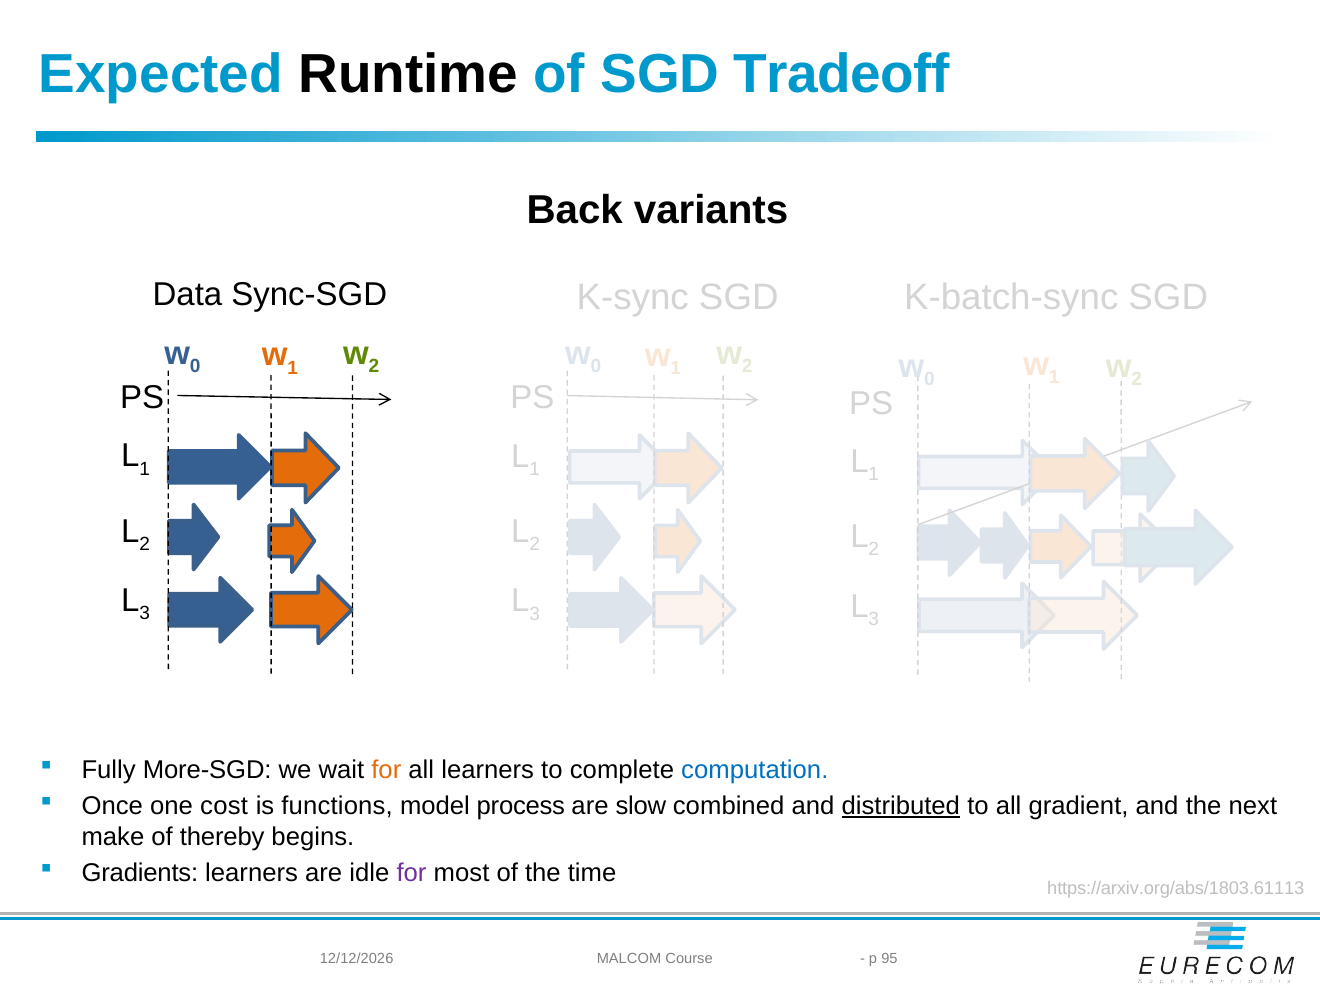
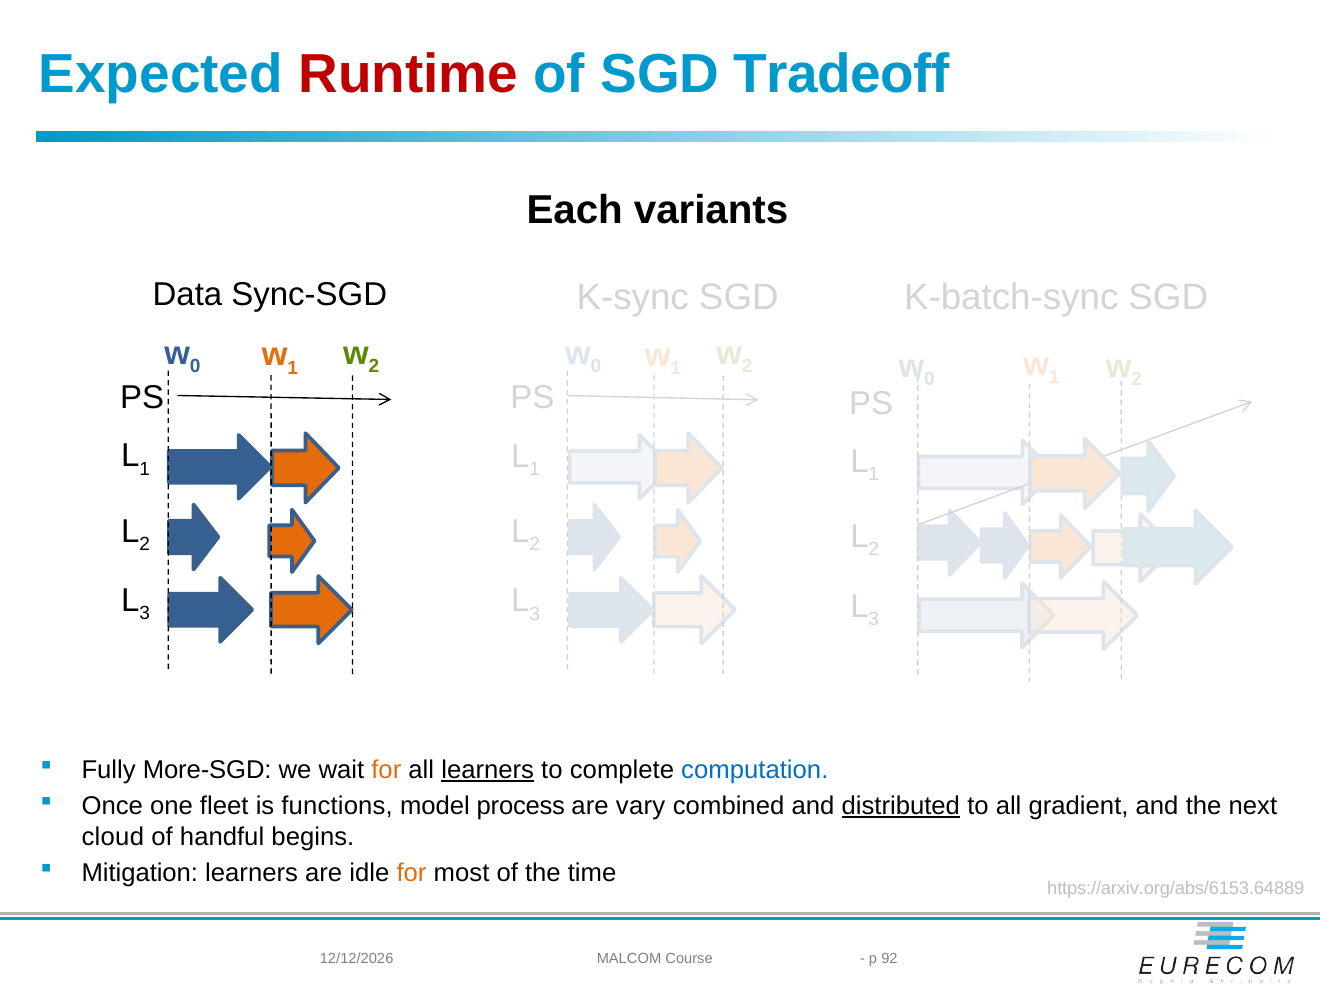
Runtime colour: black -> red
Back: Back -> Each
learners at (488, 770) underline: none -> present
cost: cost -> fleet
slow: slow -> vary
make: make -> cloud
thereby: thereby -> handful
Gradients: Gradients -> Mitigation
for at (412, 873) colour: purple -> orange
https://arxiv.org/abs/1803.61113: https://arxiv.org/abs/1803.61113 -> https://arxiv.org/abs/6153.64889
95: 95 -> 92
